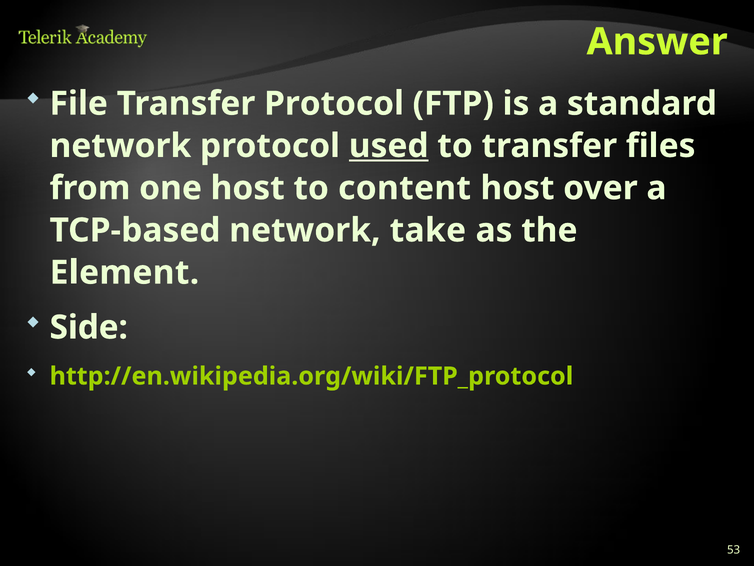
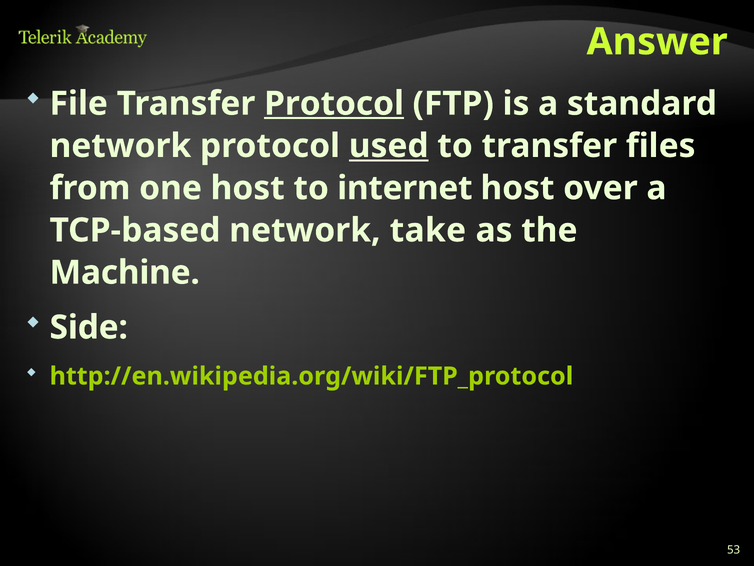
Protocol at (334, 104) underline: none -> present
content: content -> internet
Element: Element -> Machine
